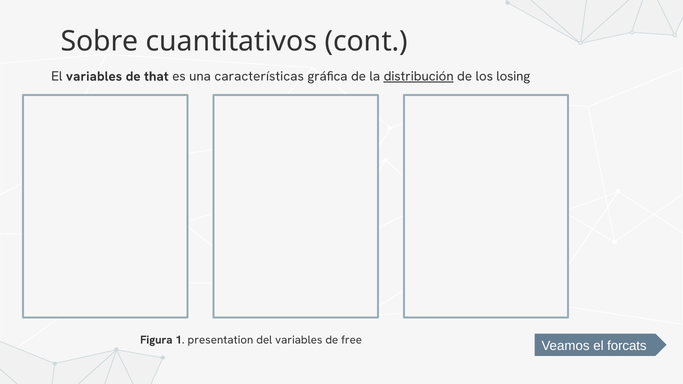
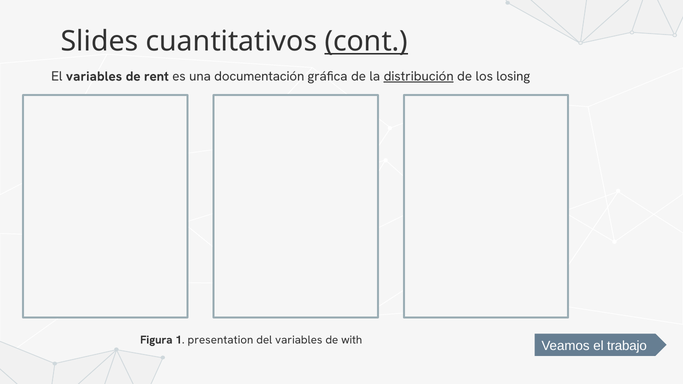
Sobre: Sobre -> Slides
cont underline: none -> present
that: that -> rent
características: características -> documentación
free: free -> with
forcats: forcats -> trabajo
